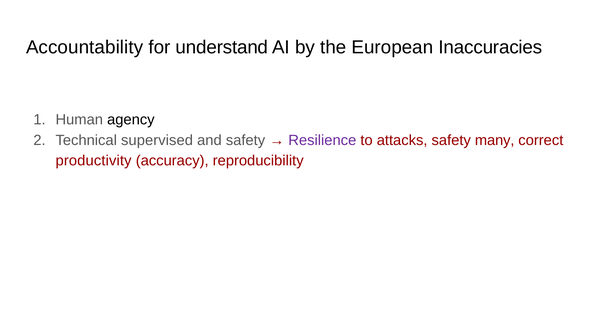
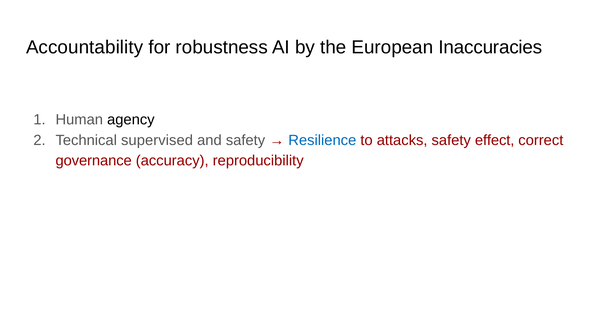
understand: understand -> robustness
Resilience colour: purple -> blue
many: many -> effect
productivity: productivity -> governance
